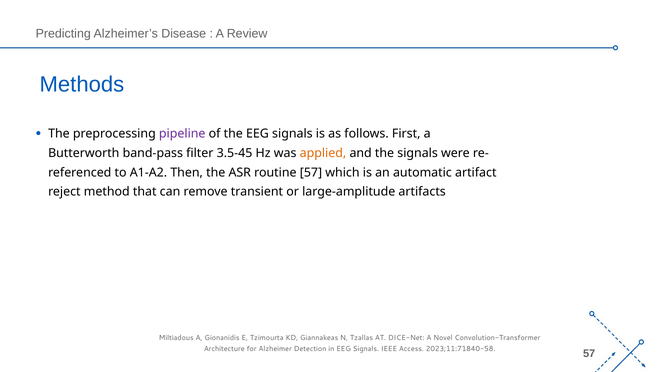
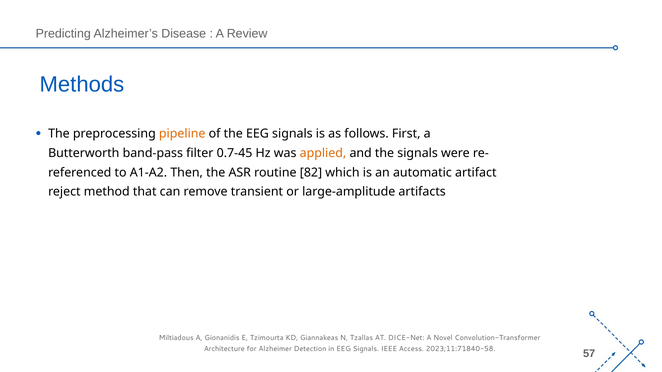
pipeline colour: purple -> orange
3.5-45: 3.5-45 -> 0.7-45
routine 57: 57 -> 82
